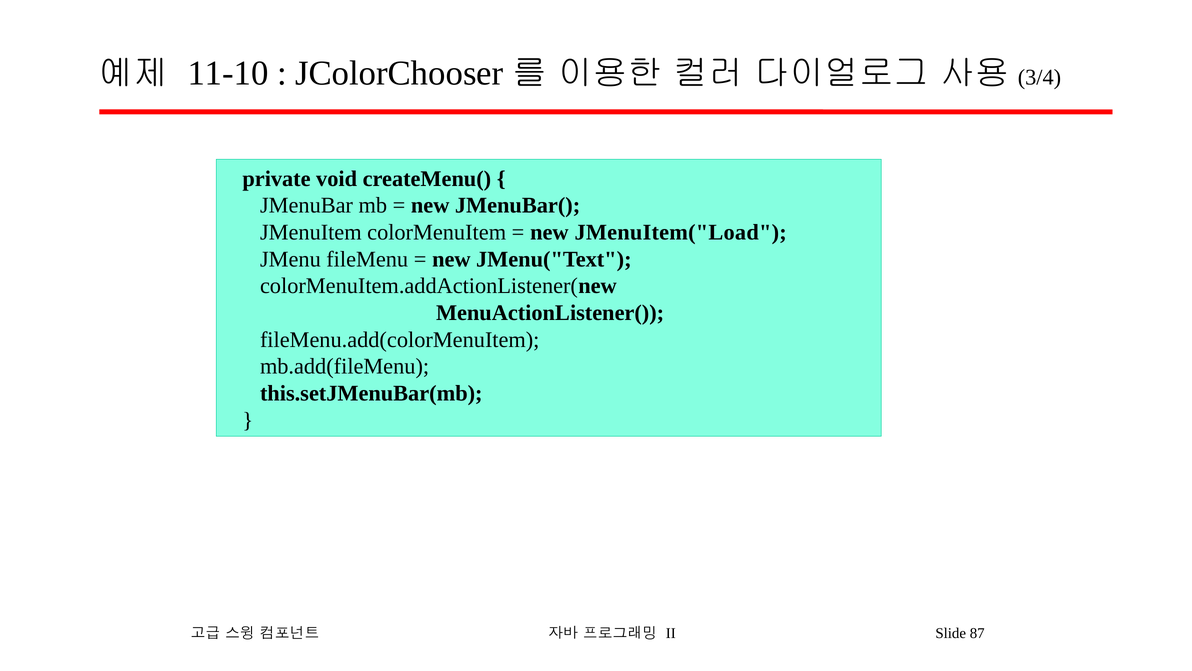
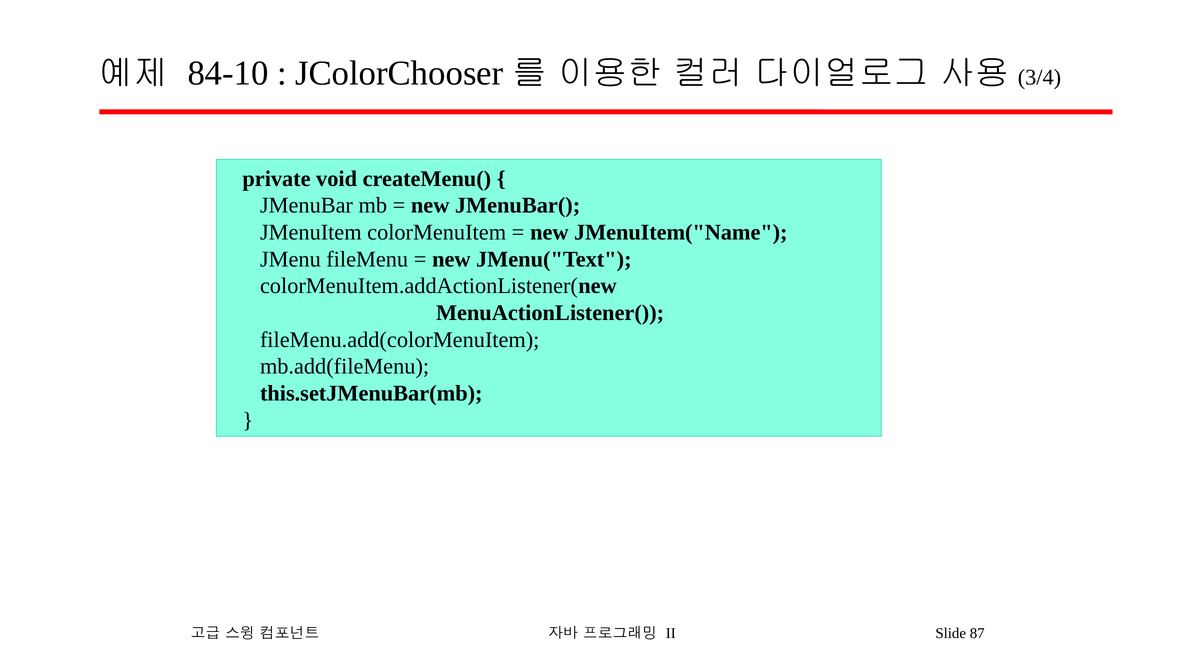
11-10: 11-10 -> 84-10
JMenuItem("Load: JMenuItem("Load -> JMenuItem("Name
